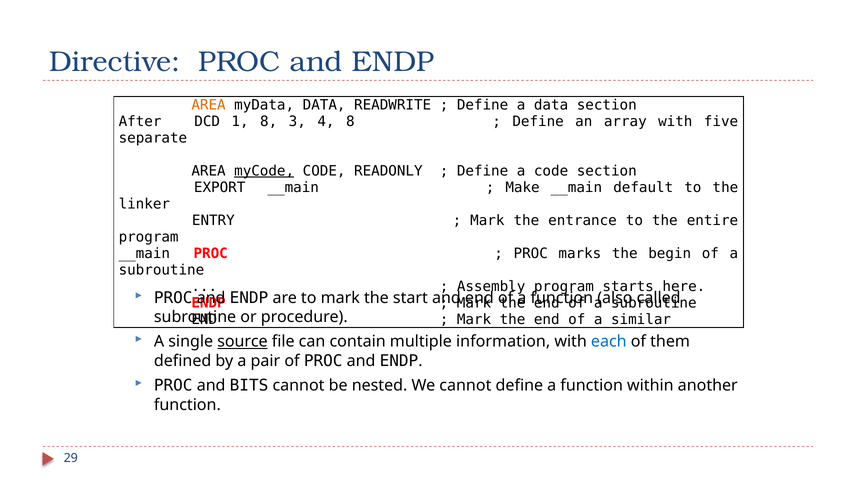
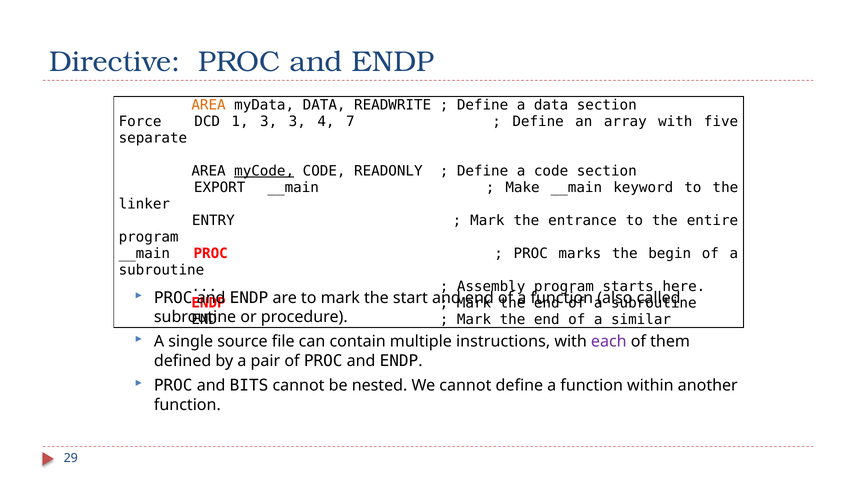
After: After -> Force
1 8: 8 -> 3
4 8: 8 -> 7
default: default -> keyword
source underline: present -> none
information: information -> instructions
each colour: blue -> purple
